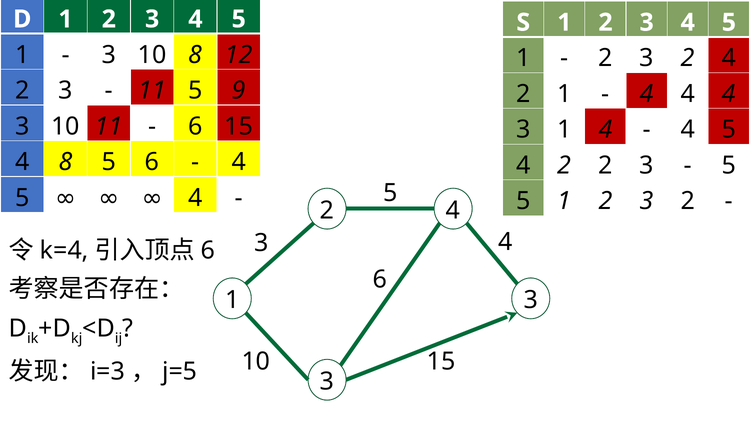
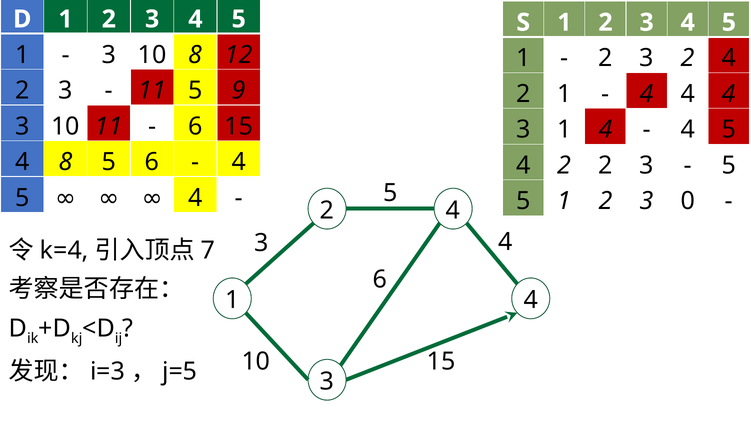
1 2 3 2: 2 -> 0
6 at (208, 250): 6 -> 7
3 at (531, 300): 3 -> 4
